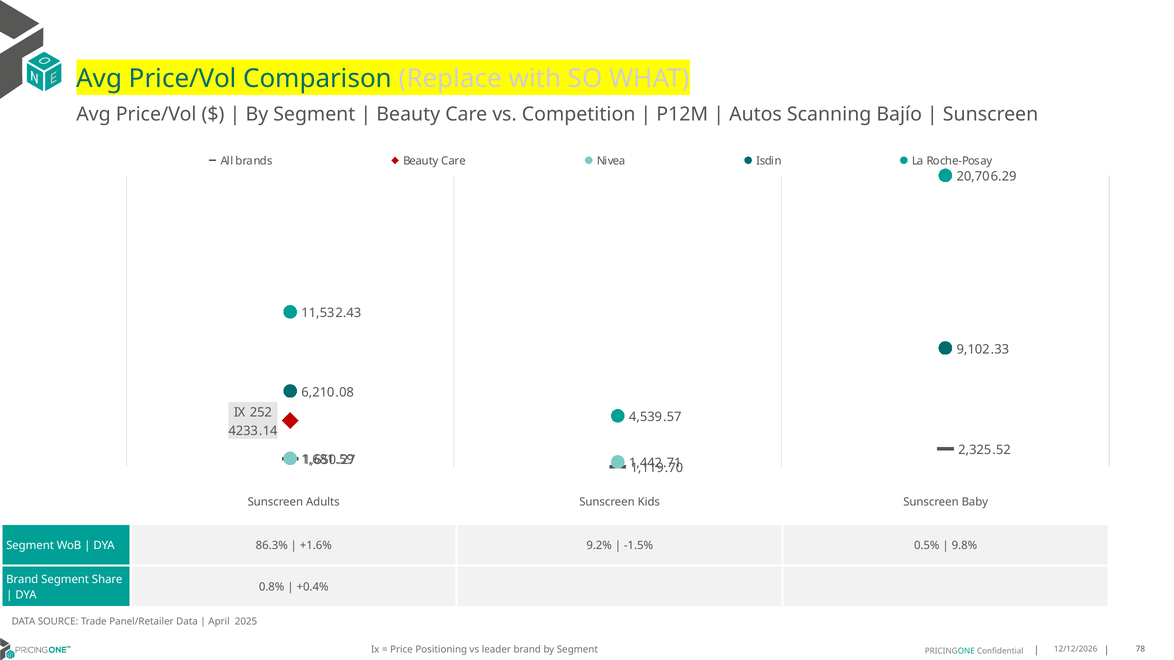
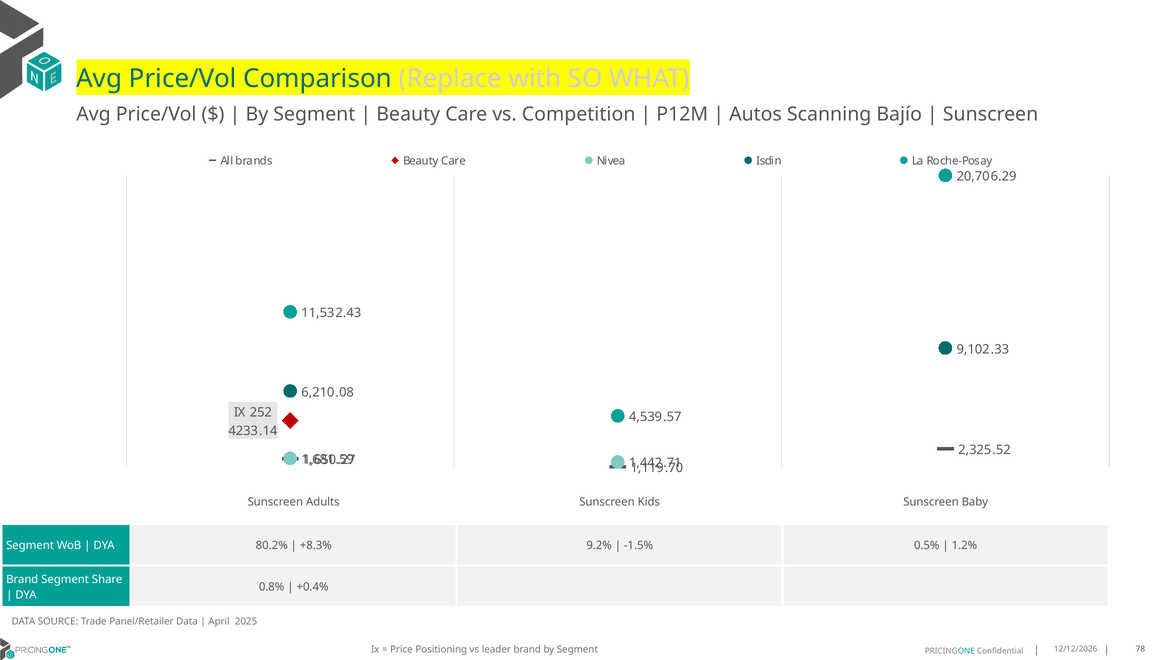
86.3%: 86.3% -> 80.2%
+1.6%: +1.6% -> +8.3%
9.8%: 9.8% -> 1.2%
